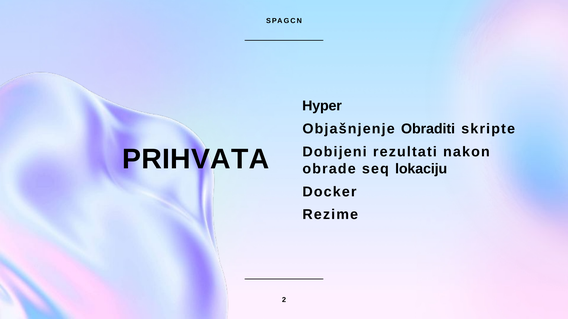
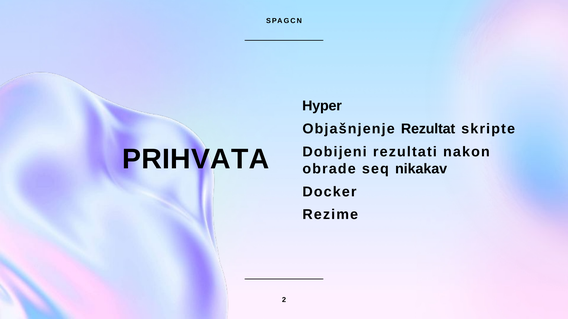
Obraditi: Obraditi -> Rezultat
lokaciju: lokaciju -> nikakav
